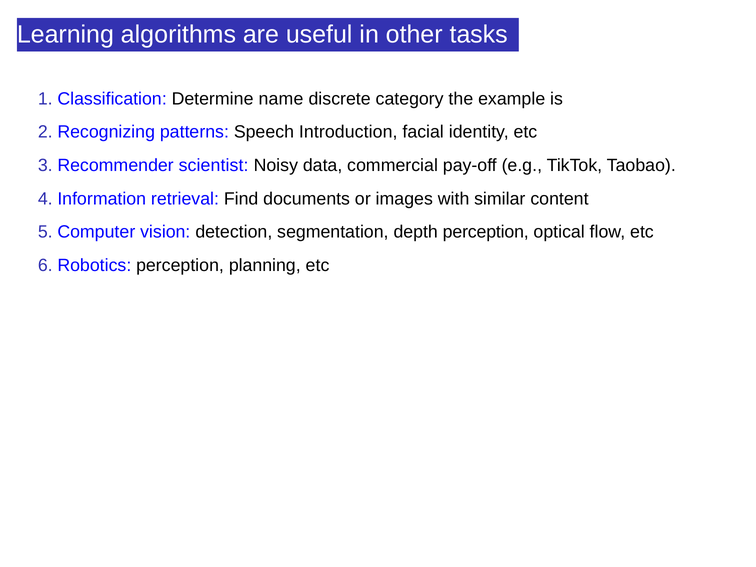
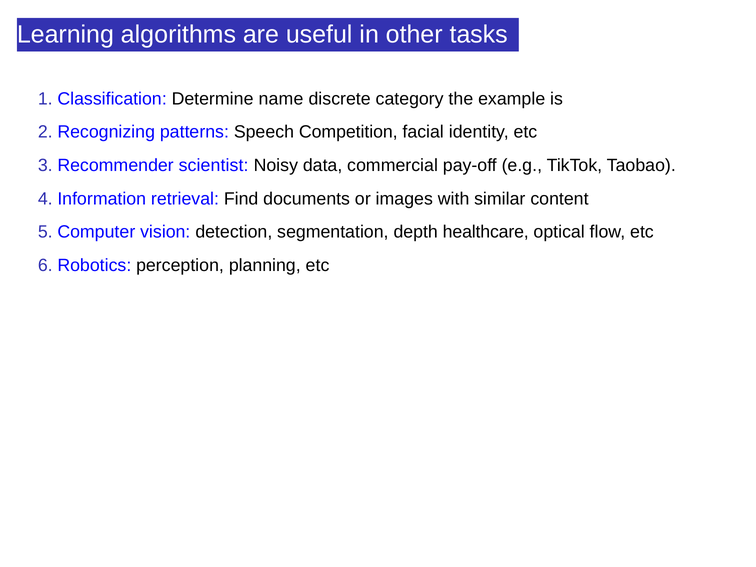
Introduction: Introduction -> Competition
depth perception: perception -> healthcare
